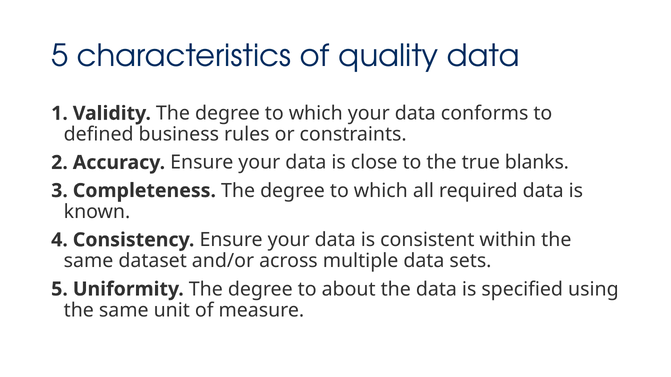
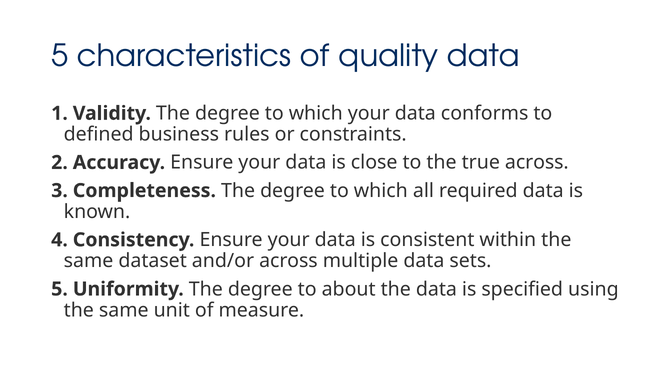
true blanks: blanks -> across
